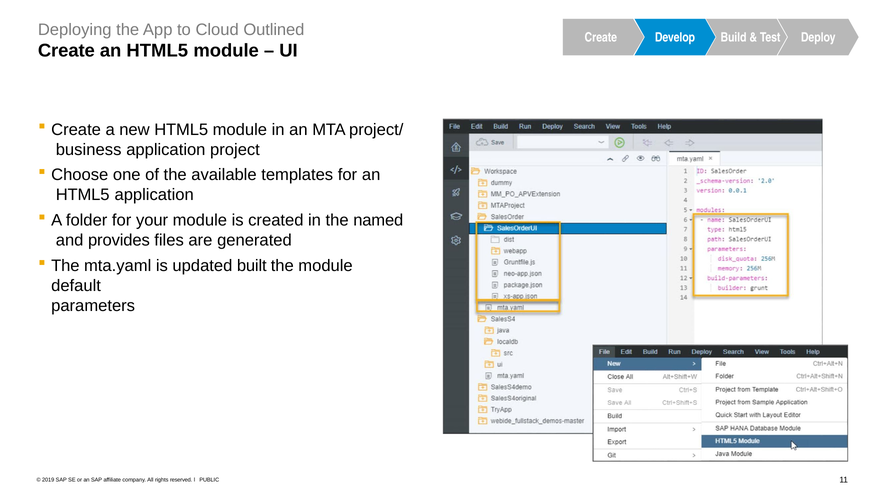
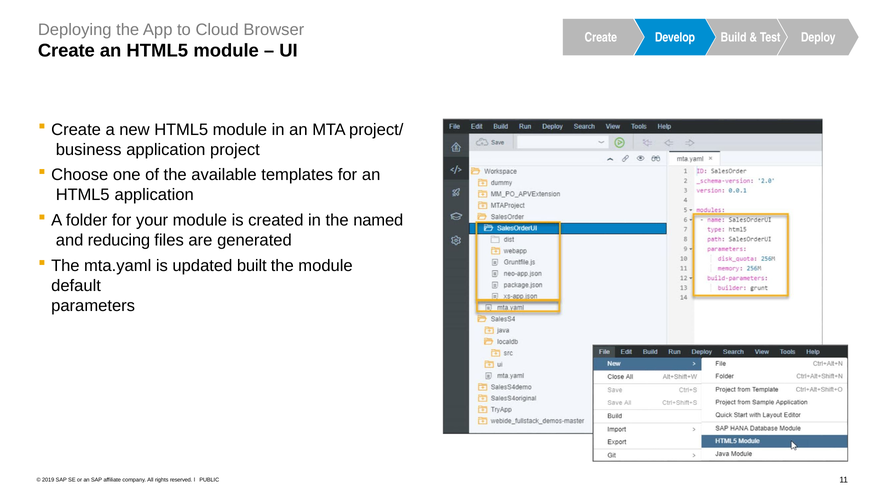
Outlined: Outlined -> Browser
provides: provides -> reducing
